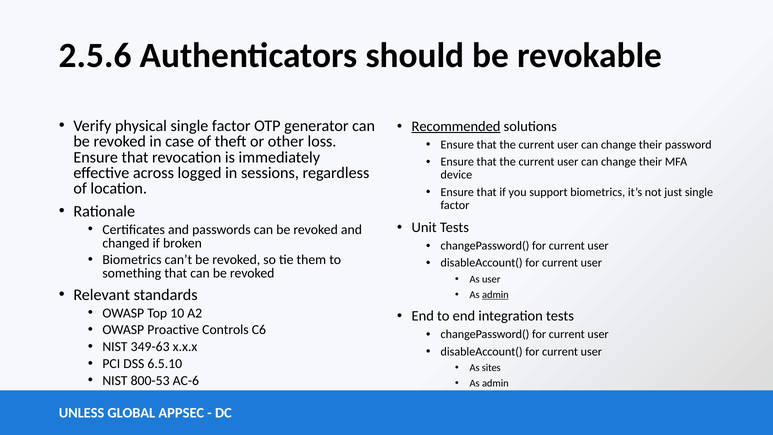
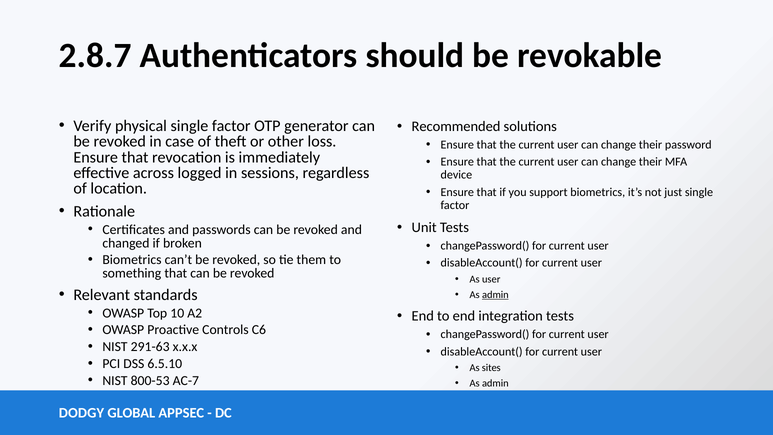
2.5.6: 2.5.6 -> 2.8.7
Recommended underline: present -> none
349-63: 349-63 -> 291-63
AC-6: AC-6 -> AC-7
UNLESS: UNLESS -> DODGY
